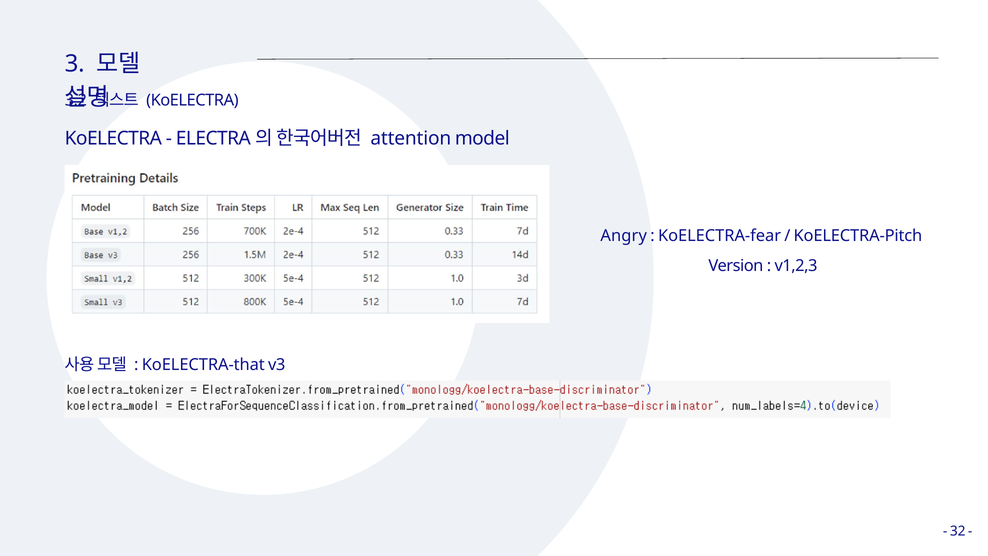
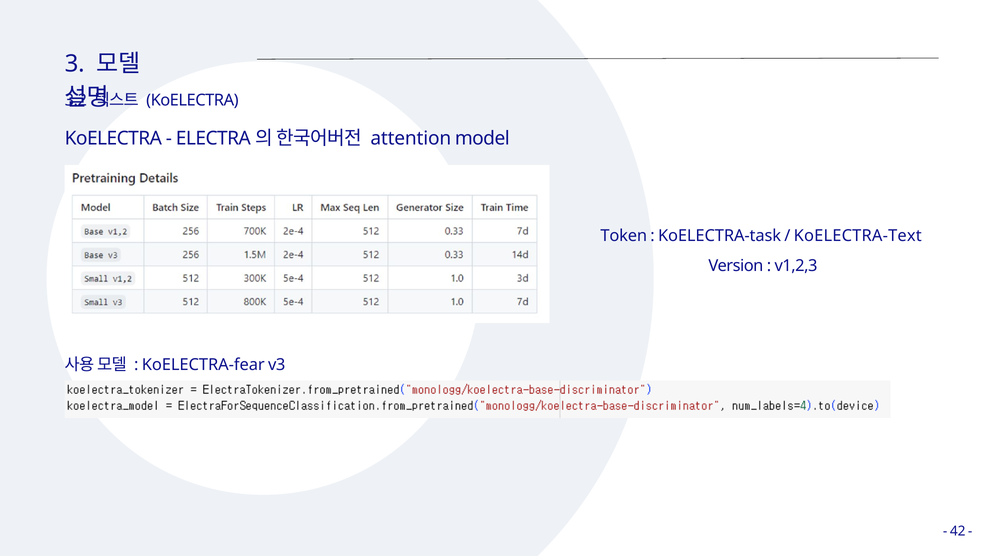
Angry: Angry -> Token
KoELECTRA-fear: KoELECTRA-fear -> KoELECTRA-task
KoELECTRA-Pitch: KoELECTRA-Pitch -> KoELECTRA-Text
KoELECTRA-that: KoELECTRA-that -> KoELECTRA-fear
32: 32 -> 42
